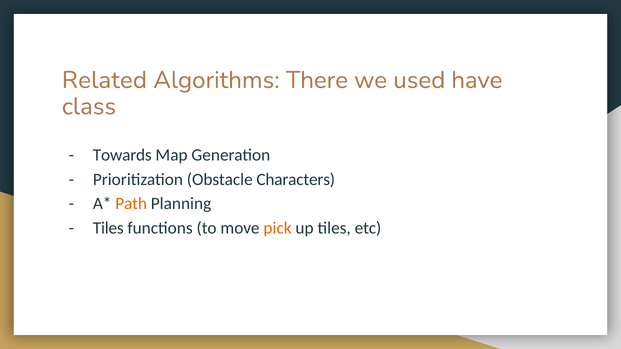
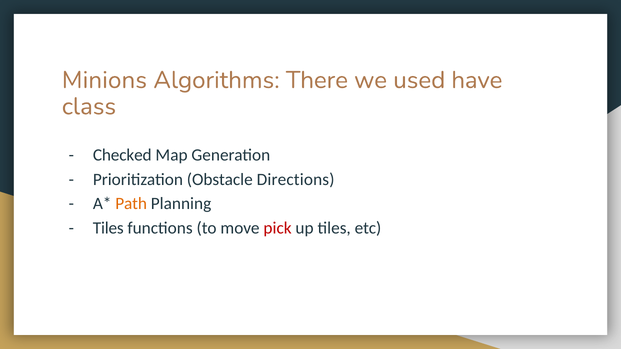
Related: Related -> Minions
Towards: Towards -> Checked
Characters: Characters -> Directions
pick colour: orange -> red
